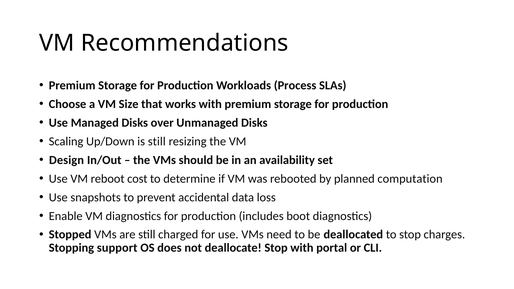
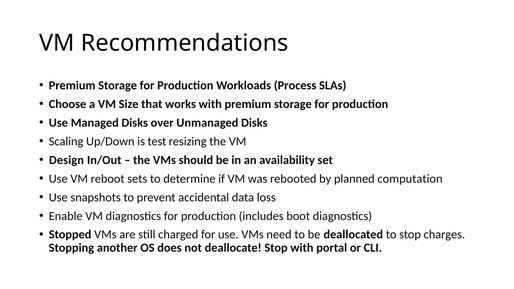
is still: still -> test
cost: cost -> sets
support: support -> another
